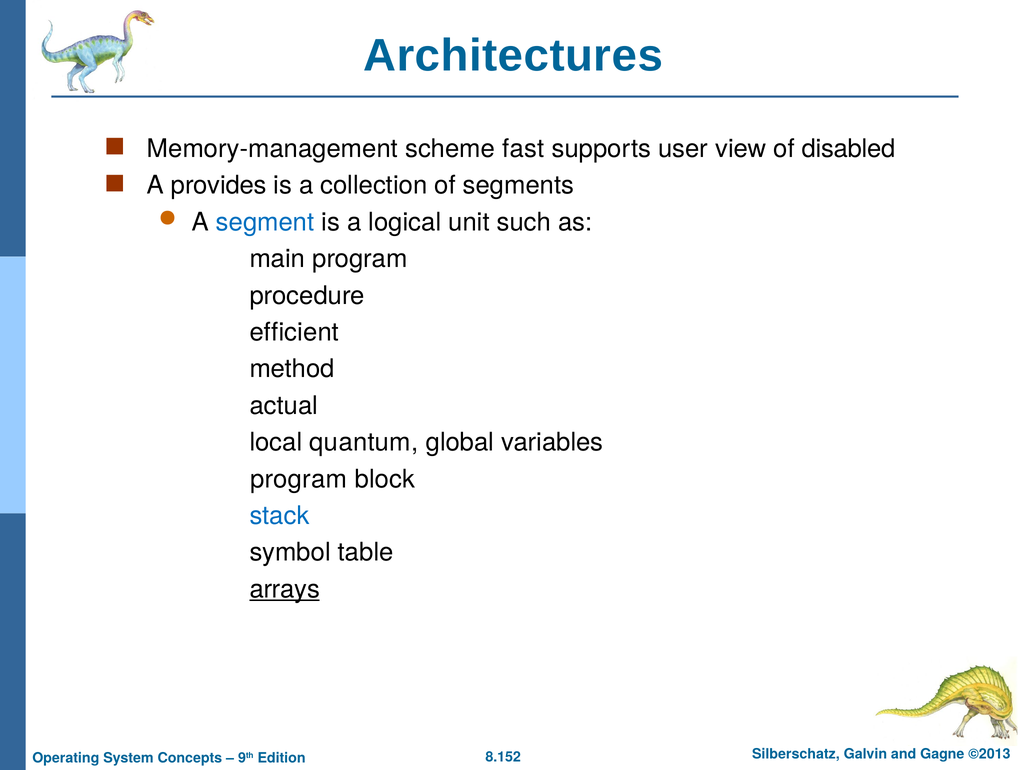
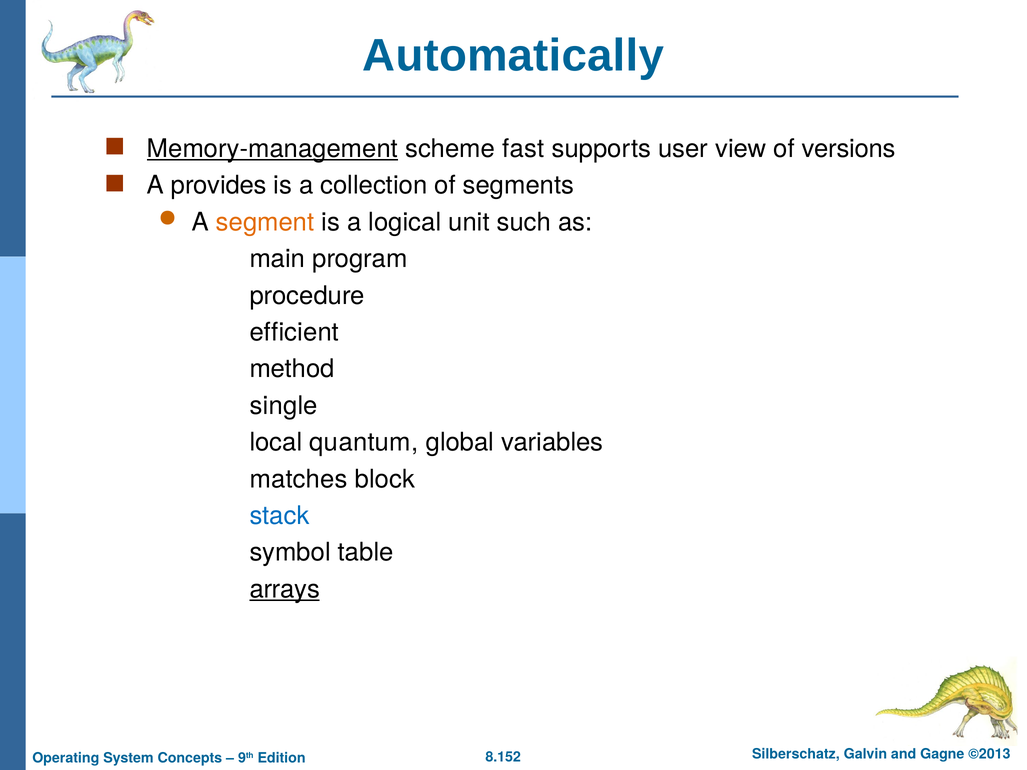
Architectures: Architectures -> Automatically
Memory-management underline: none -> present
disabled: disabled -> versions
segment colour: blue -> orange
actual: actual -> single
program at (299, 479): program -> matches
